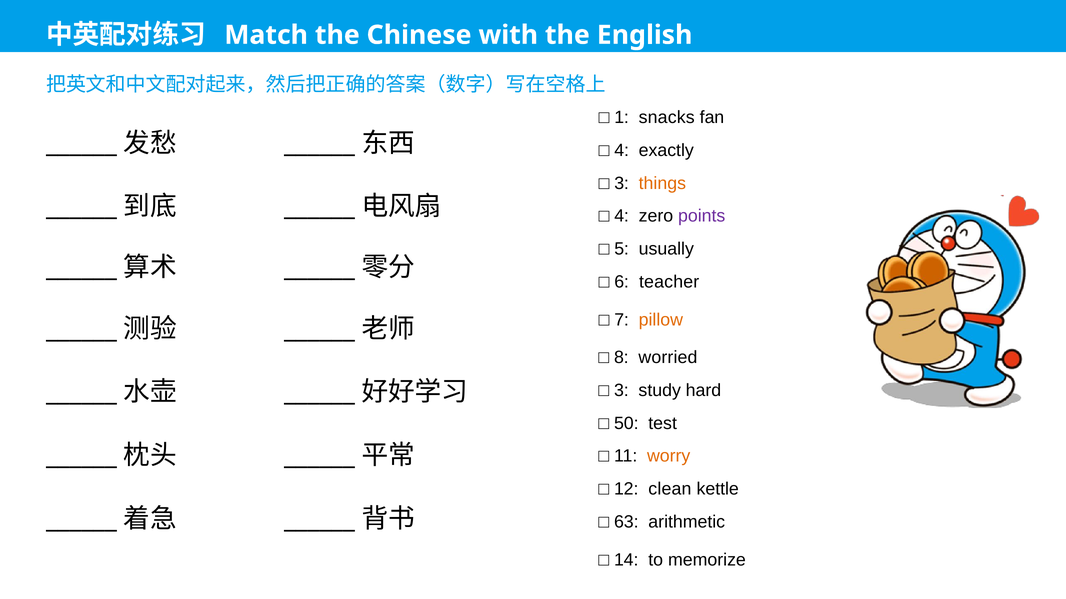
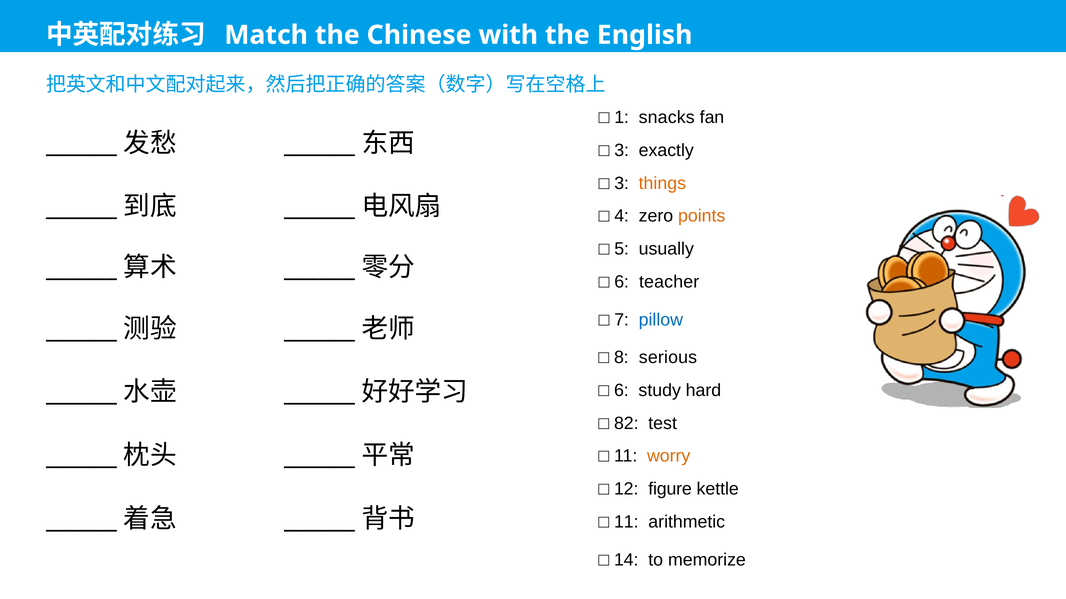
4 at (622, 151): 4 -> 3
points colour: purple -> orange
pillow colour: orange -> blue
worried: worried -> serious
3 at (621, 391): 3 -> 6
50: 50 -> 82
clean: clean -> figure
63 at (626, 522): 63 -> 11
